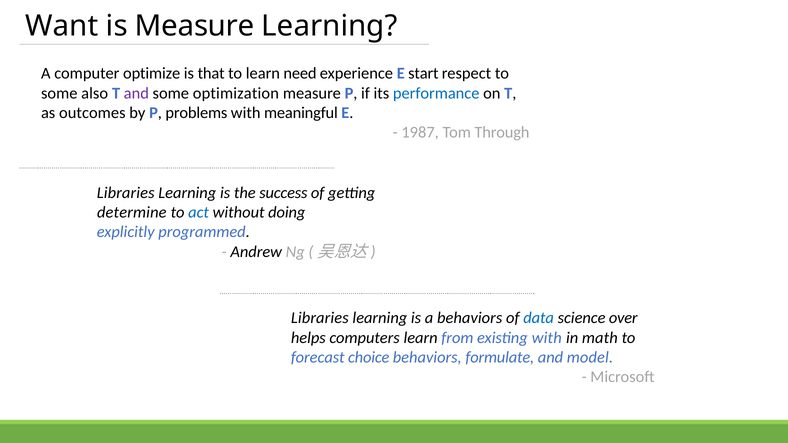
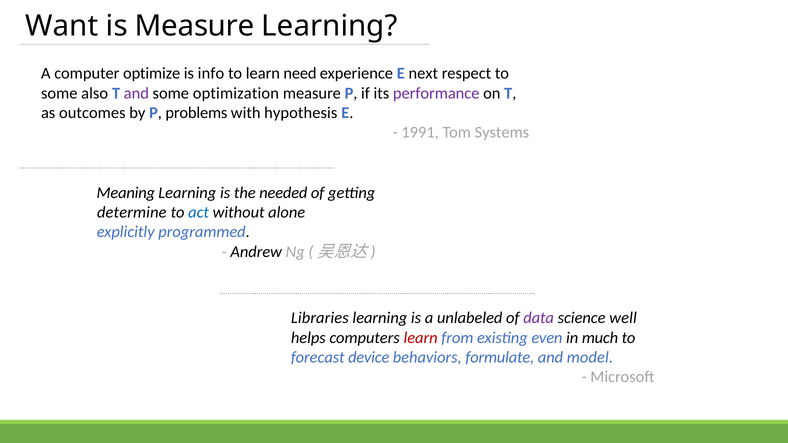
that: that -> info
start: start -> next
performance colour: blue -> purple
meaningful: meaningful -> hypothesis
1987: 1987 -> 1991
Through: Through -> Systems
Libraries at (126, 193): Libraries -> Meaning
success: success -> needed
doing: doing -> alone
a behaviors: behaviors -> unlabeled
data colour: blue -> purple
over: over -> well
learn at (421, 338) colour: black -> red
existing with: with -> even
math: math -> much
choice: choice -> device
